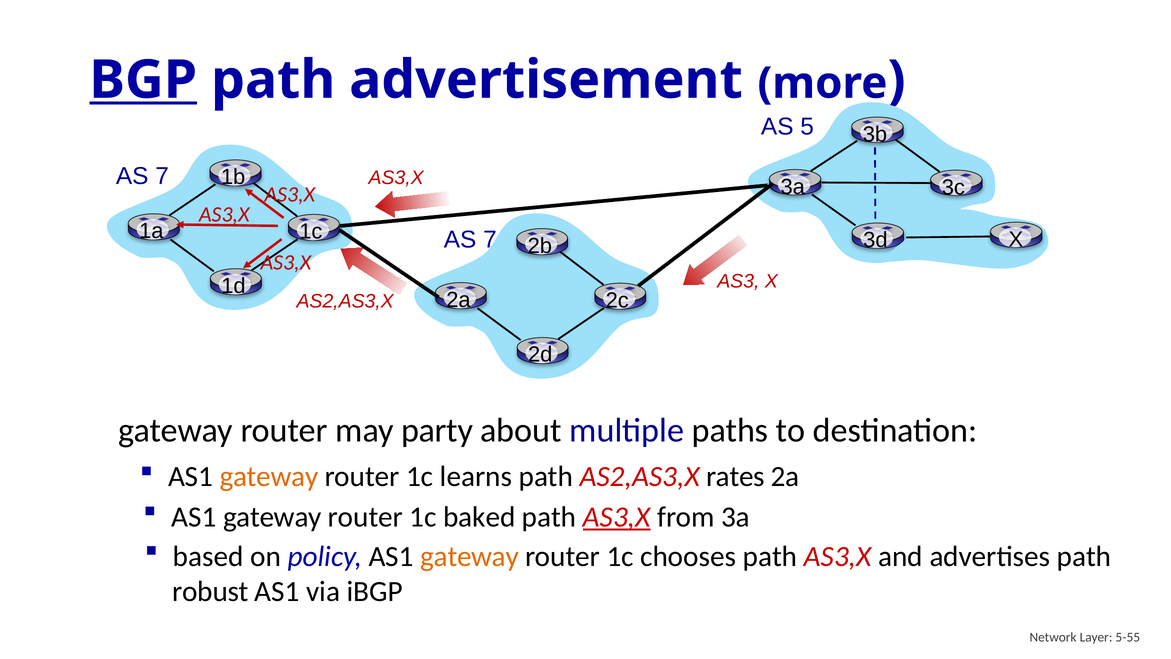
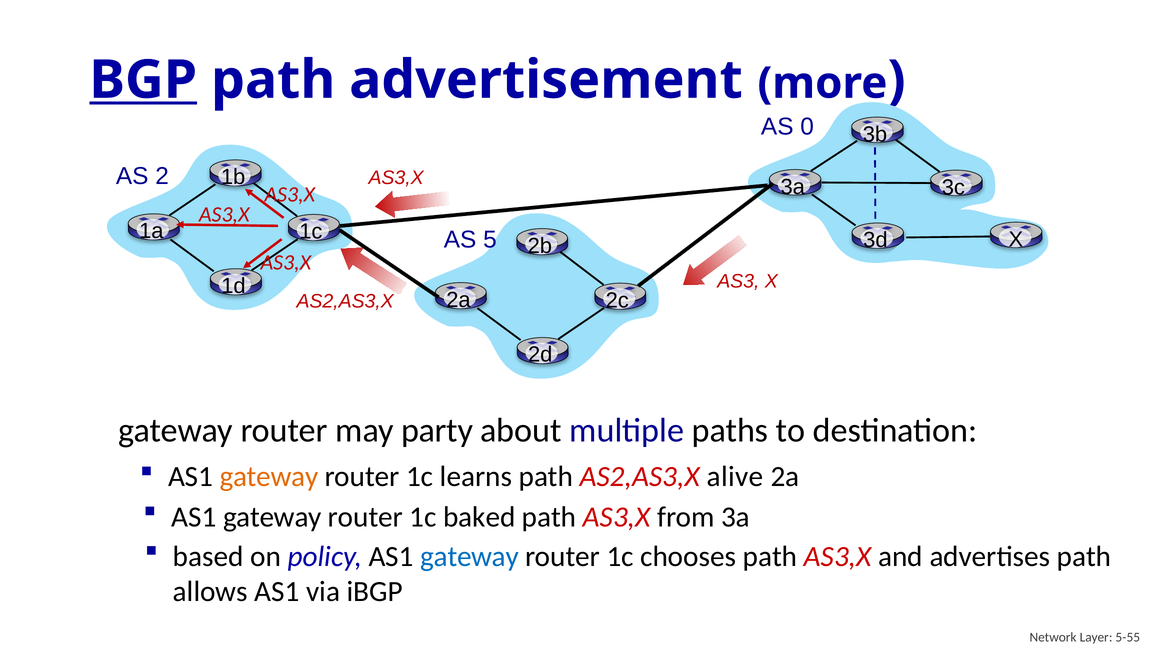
5: 5 -> 0
7 at (162, 176): 7 -> 2
7 at (490, 240): 7 -> 5
rates: rates -> alive
AS3,X at (617, 517) underline: present -> none
gateway at (470, 556) colour: orange -> blue
robust: robust -> allows
